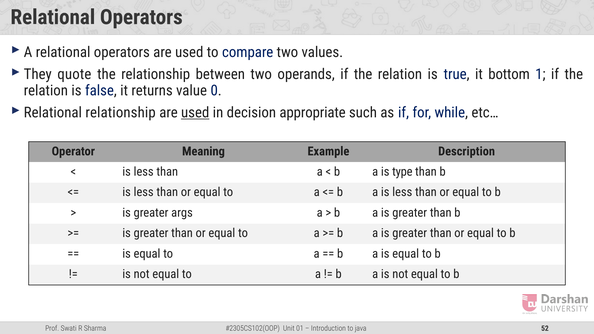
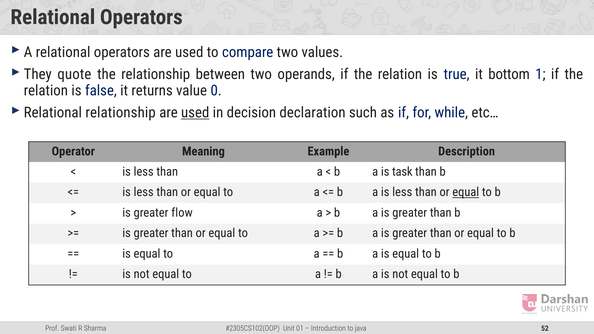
appropriate: appropriate -> declaration
type: type -> task
equal at (466, 192) underline: none -> present
args: args -> flow
